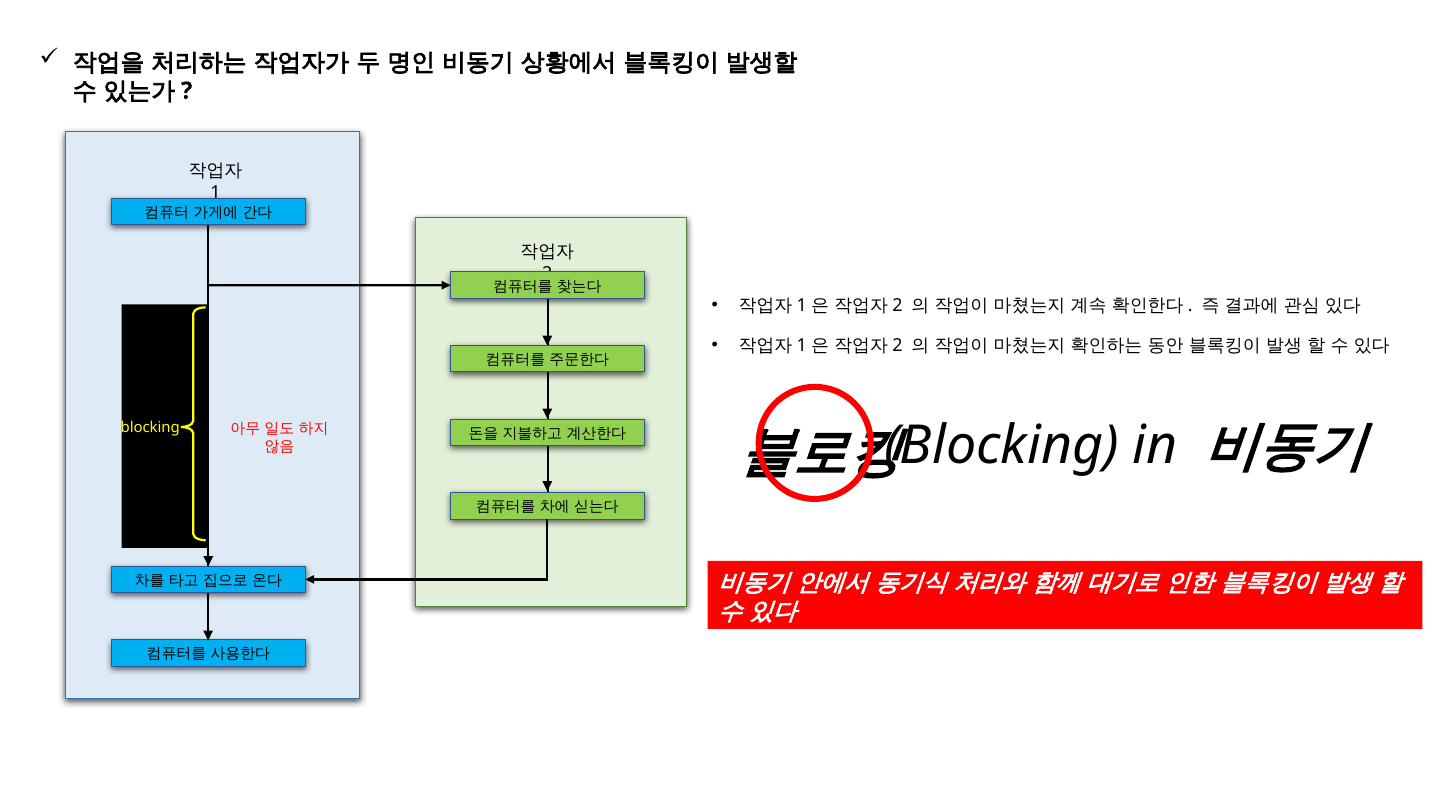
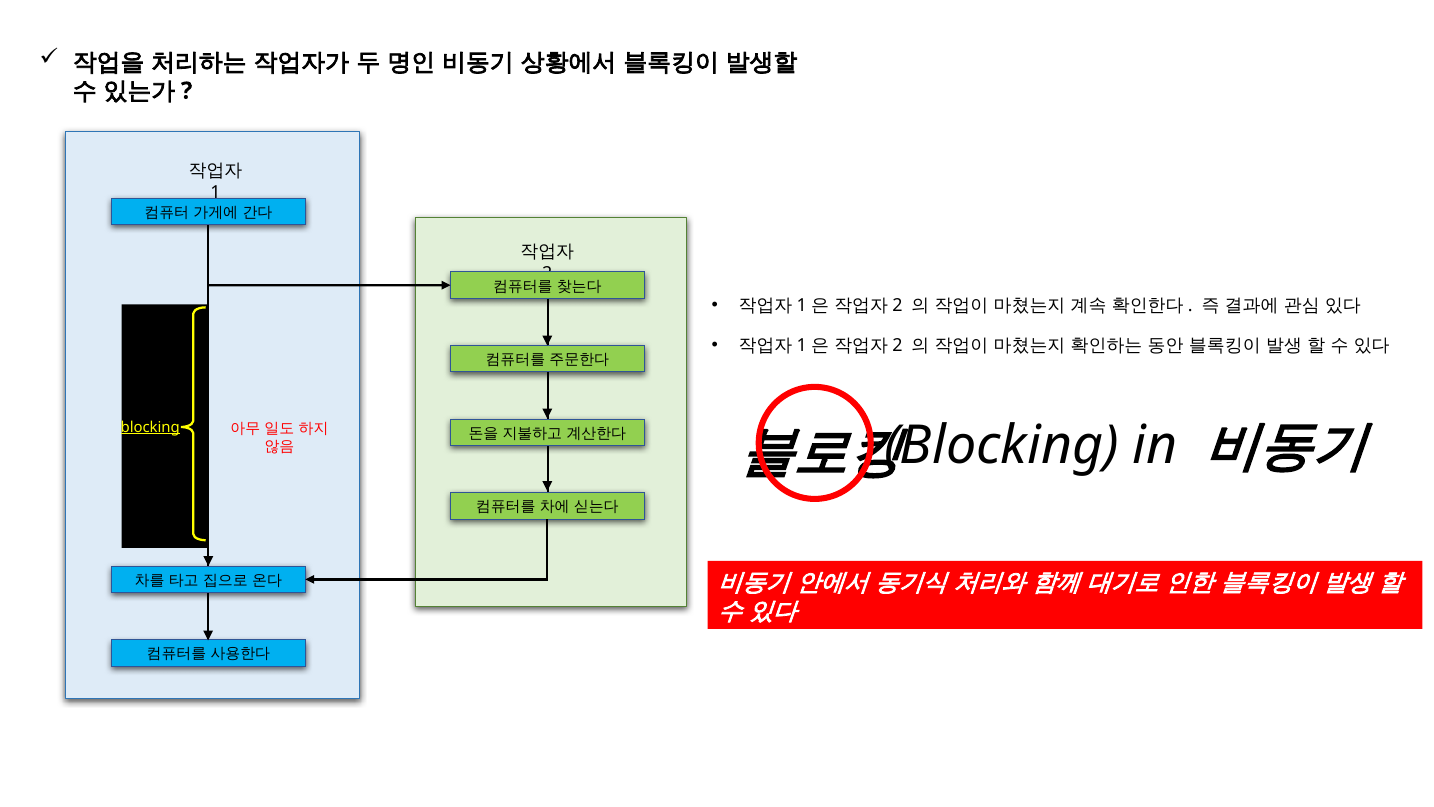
blocking underline: none -> present
